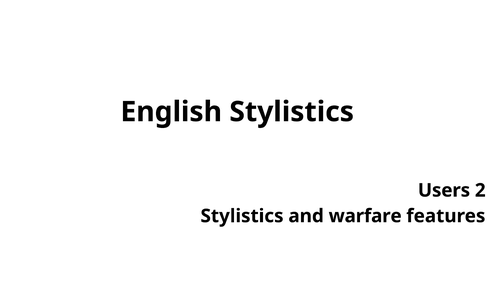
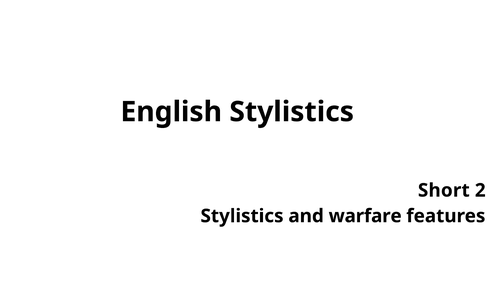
Users: Users -> Short
